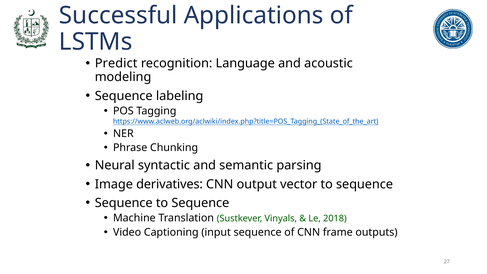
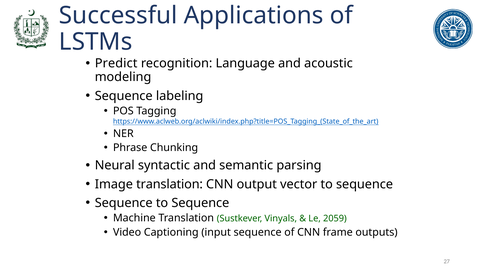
Image derivatives: derivatives -> translation
2018: 2018 -> 2059
